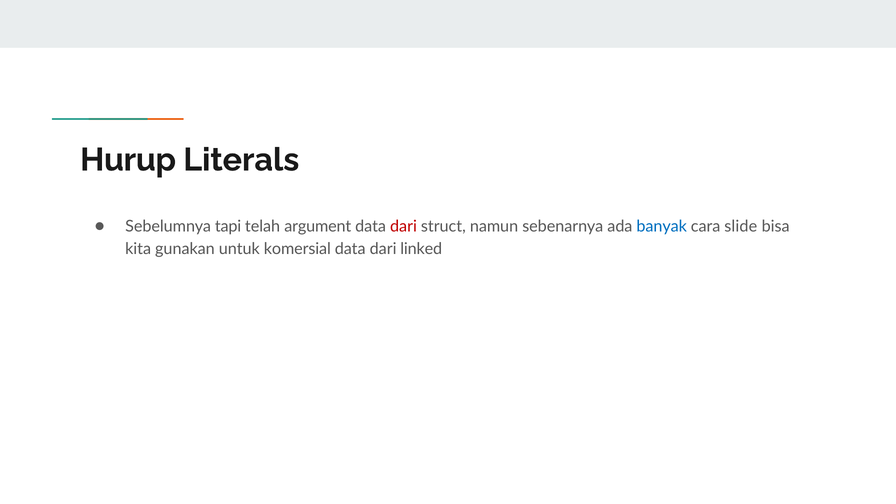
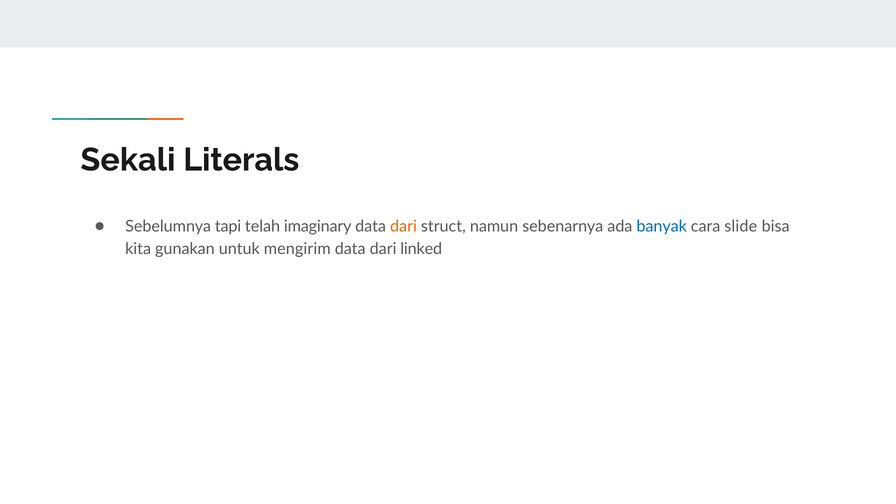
Hurup: Hurup -> Sekali
argument: argument -> imaginary
dari at (403, 226) colour: red -> orange
komersial: komersial -> mengirim
